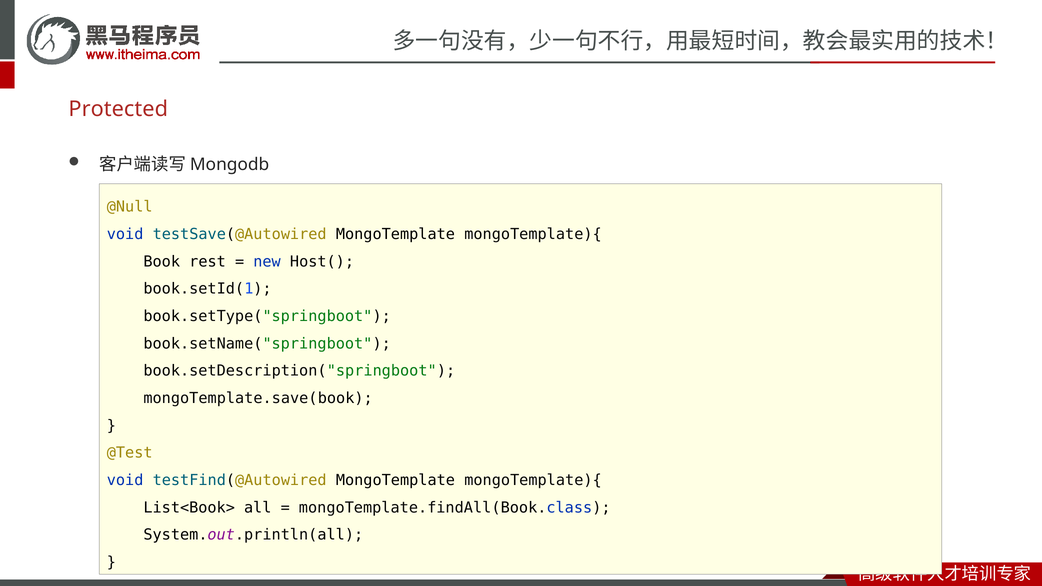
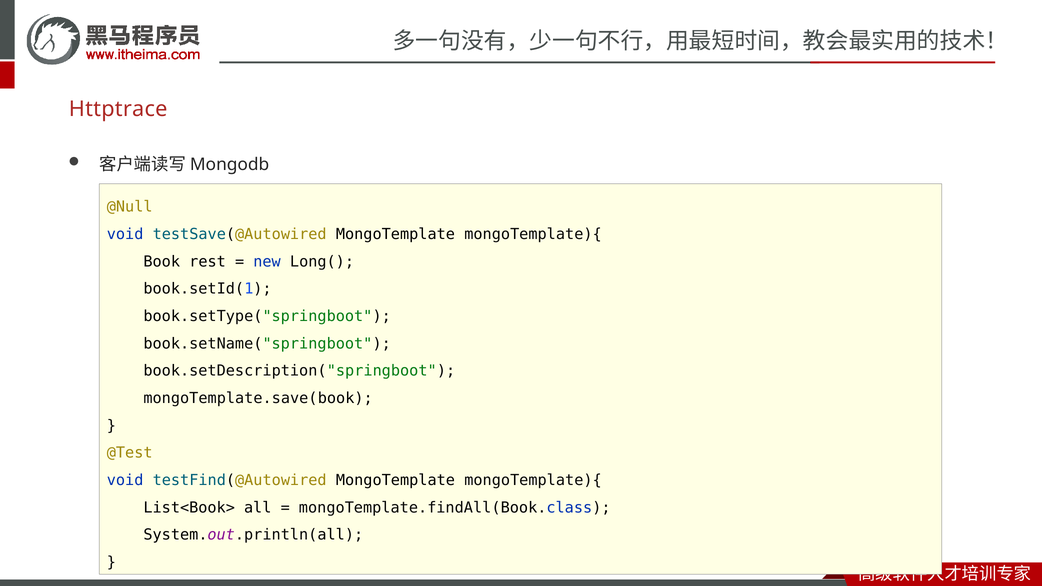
Protected: Protected -> Httptrace
Host(: Host( -> Long(
